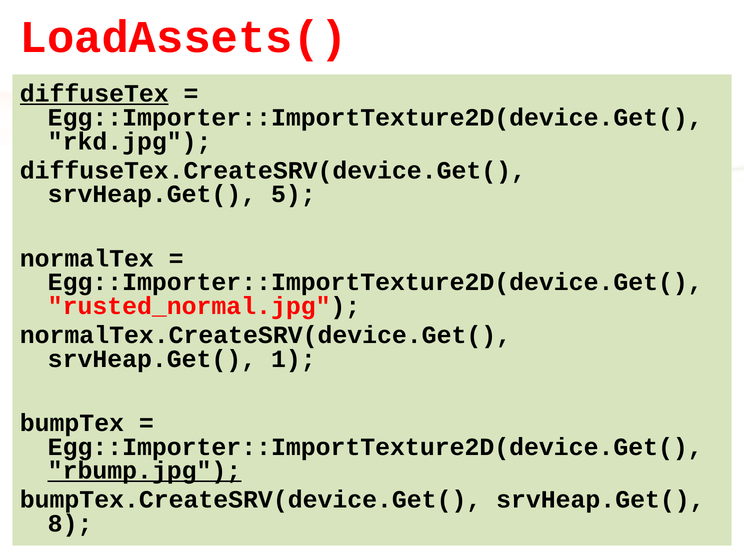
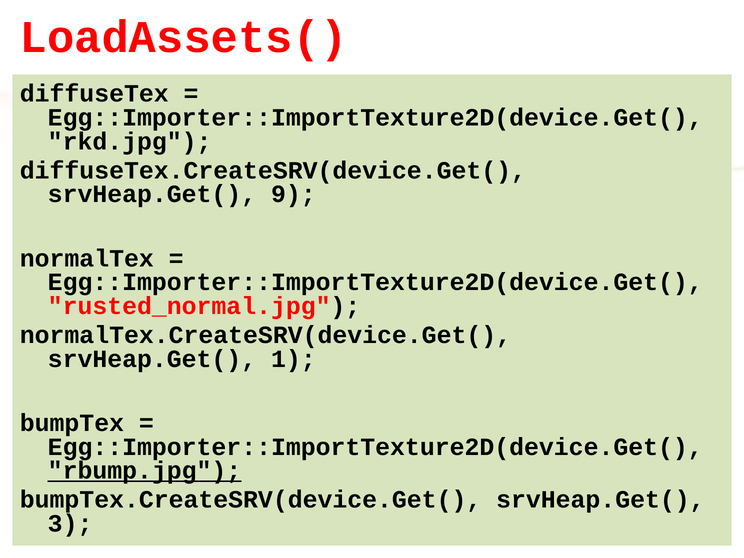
diffuseTex underline: present -> none
5: 5 -> 9
8: 8 -> 3
